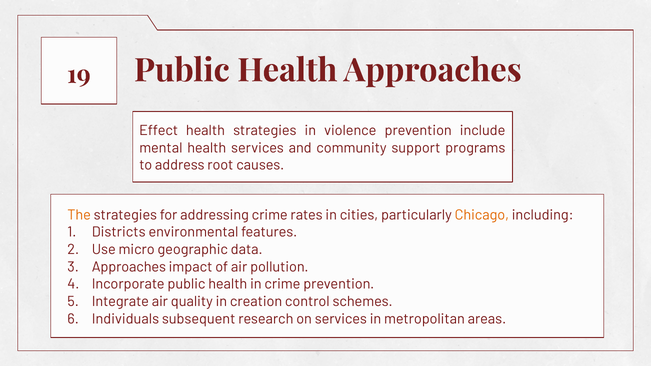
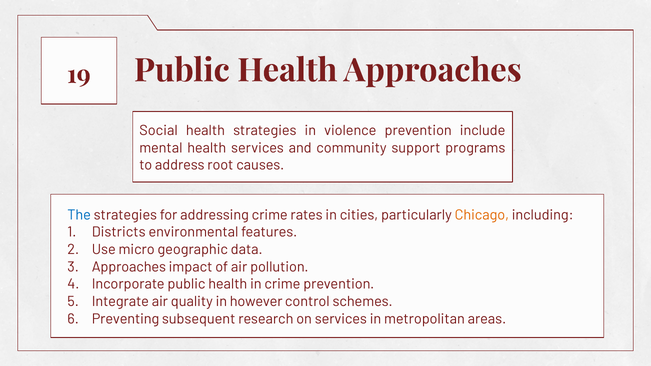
Effect: Effect -> Social
The colour: orange -> blue
creation: creation -> however
Individuals: Individuals -> Preventing
